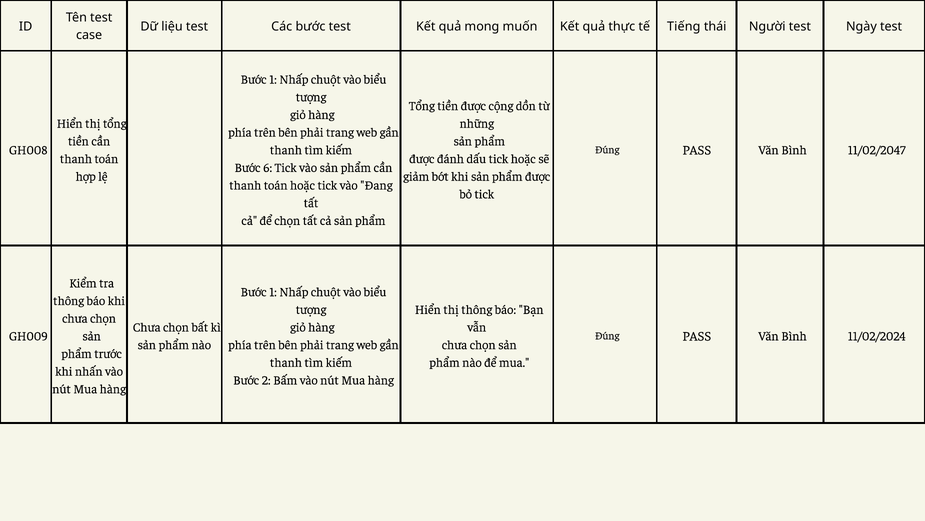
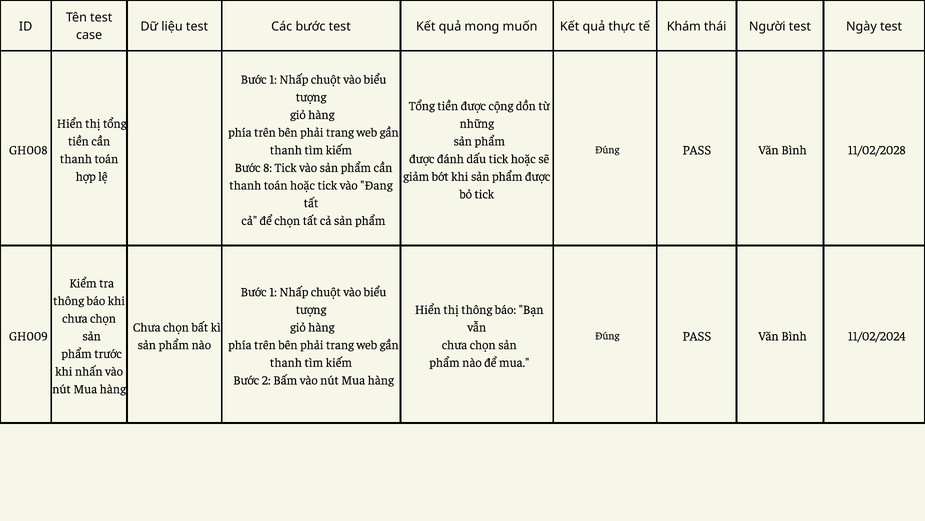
Tiếng: Tiếng -> Khám
11/02/2047: 11/02/2047 -> 11/02/2028
6: 6 -> 8
